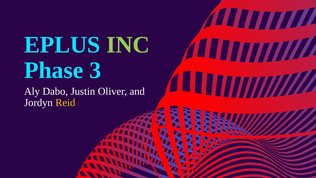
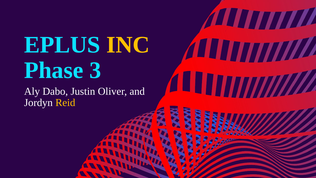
INC colour: light green -> yellow
